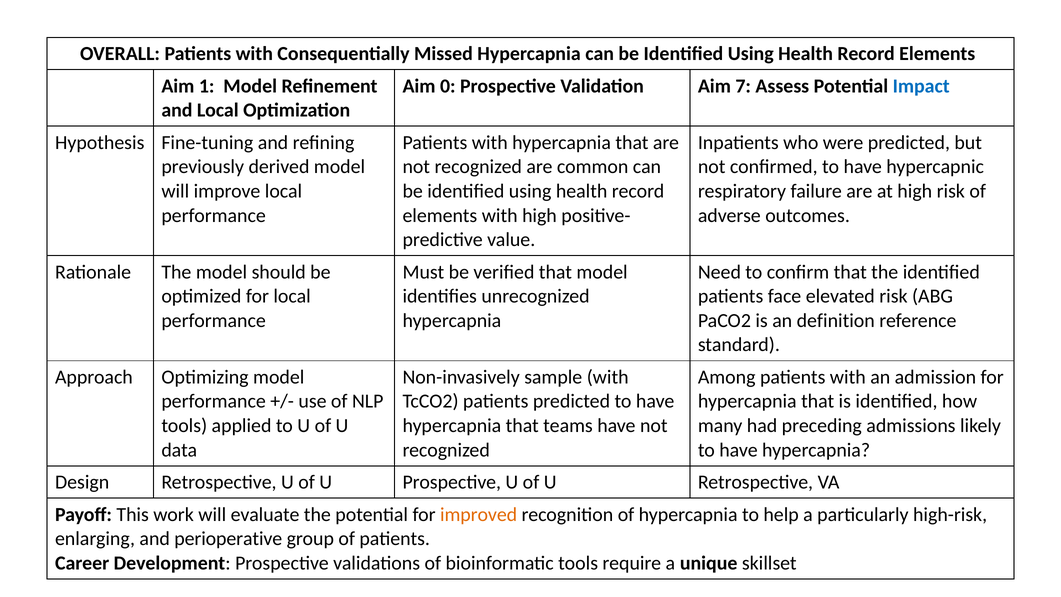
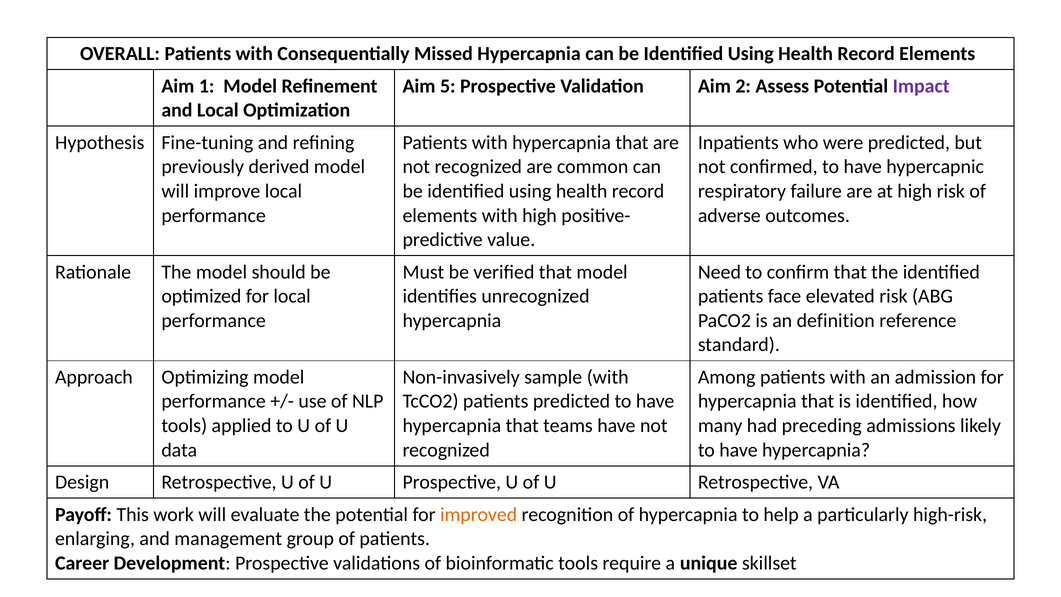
0: 0 -> 5
7: 7 -> 2
Impact colour: blue -> purple
perioperative: perioperative -> management
